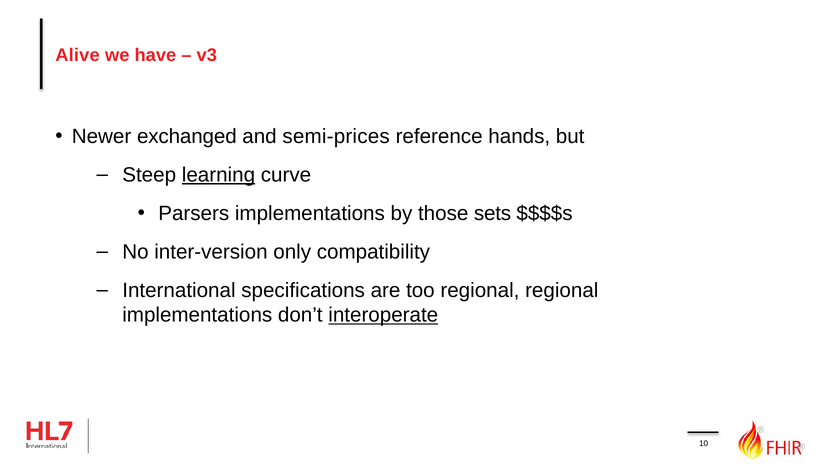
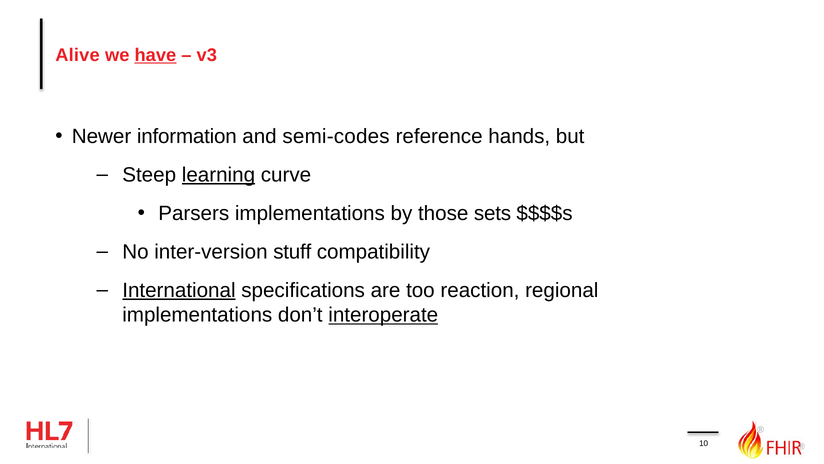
have underline: none -> present
exchanged: exchanged -> information
semi-prices: semi-prices -> semi-codes
only: only -> stuff
International underline: none -> present
too regional: regional -> reaction
